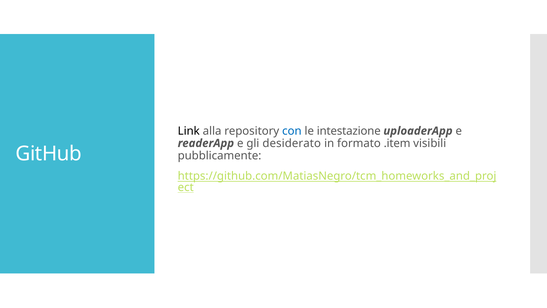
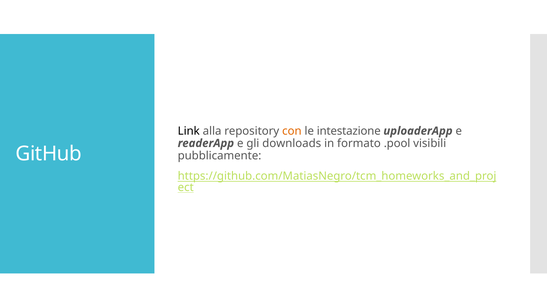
con colour: blue -> orange
desiderato: desiderato -> downloads
.item: .item -> .pool
